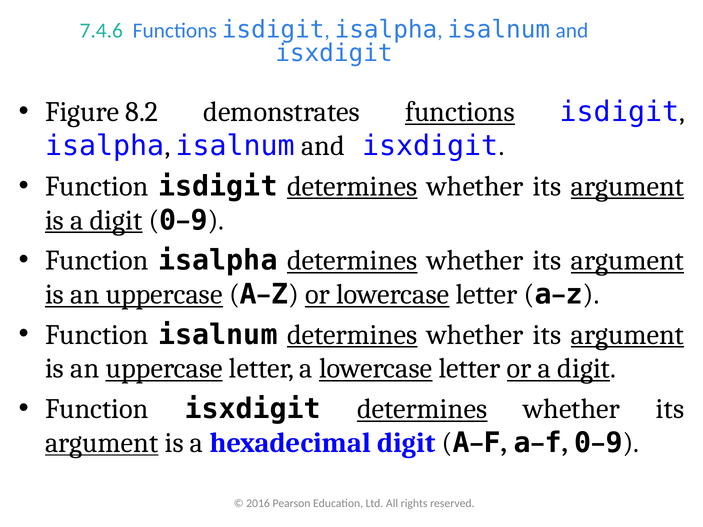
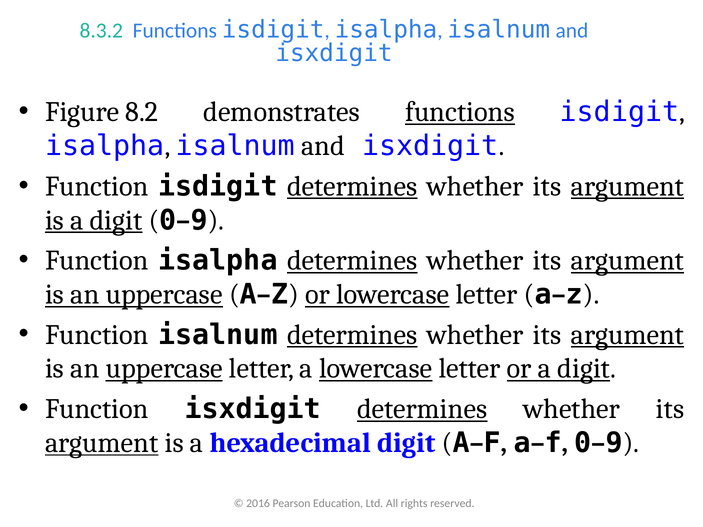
7.4.6: 7.4.6 -> 8.3.2
